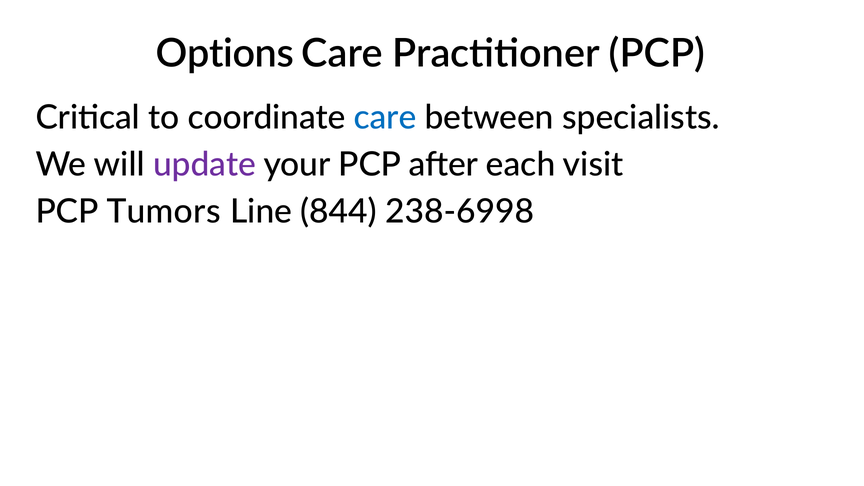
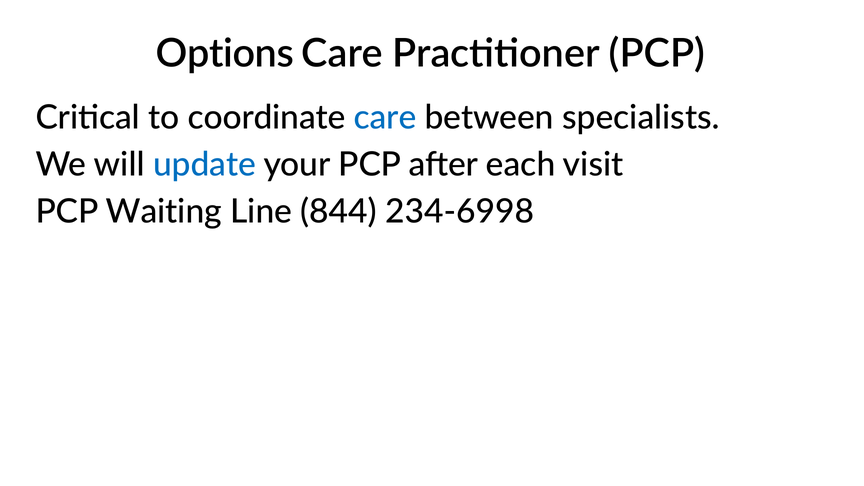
update colour: purple -> blue
Tumors: Tumors -> Waiting
238-6998: 238-6998 -> 234-6998
